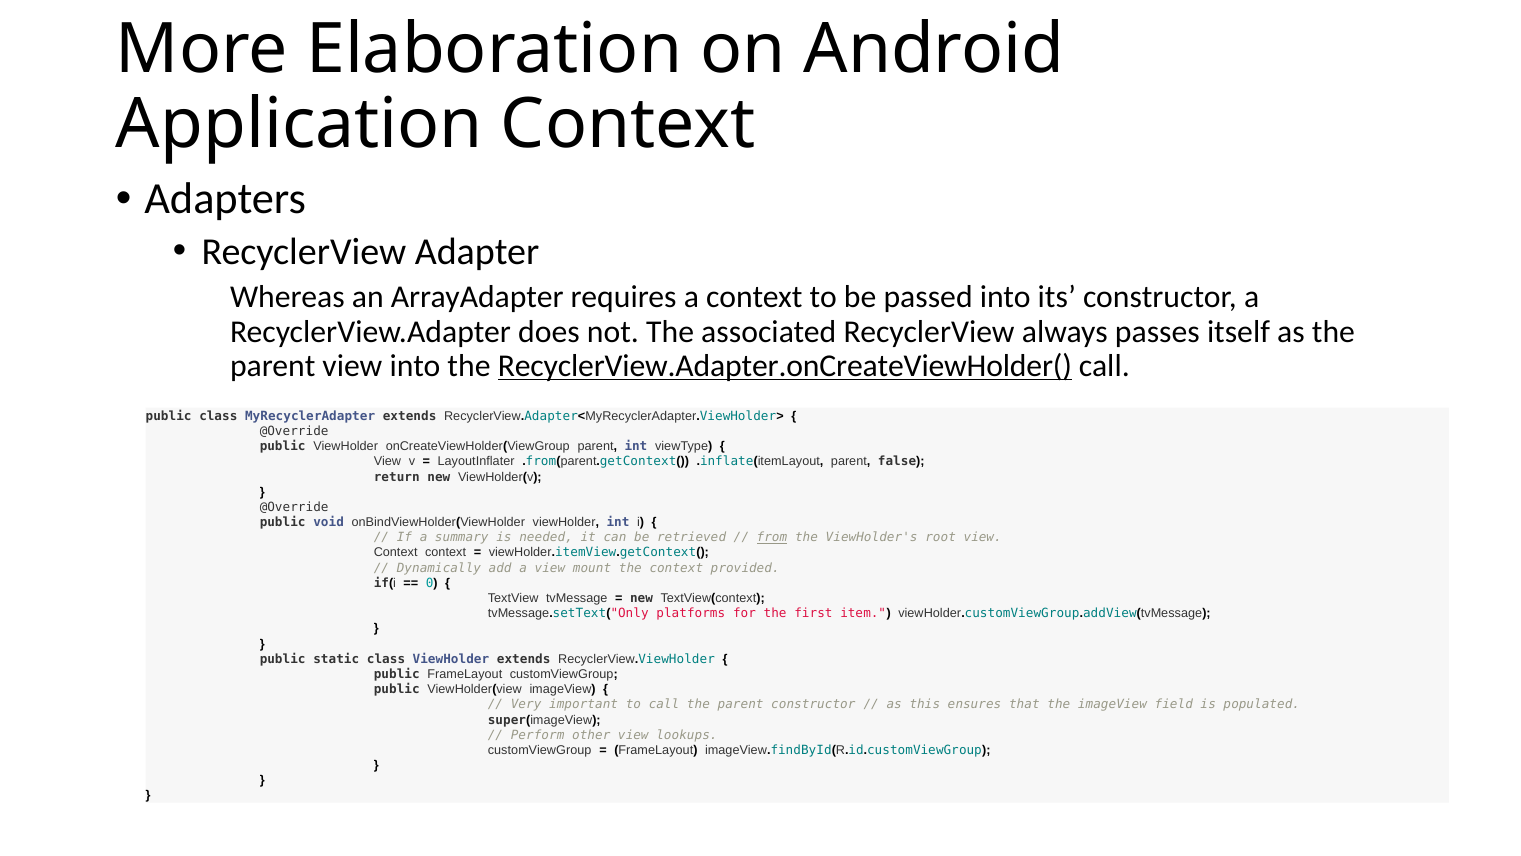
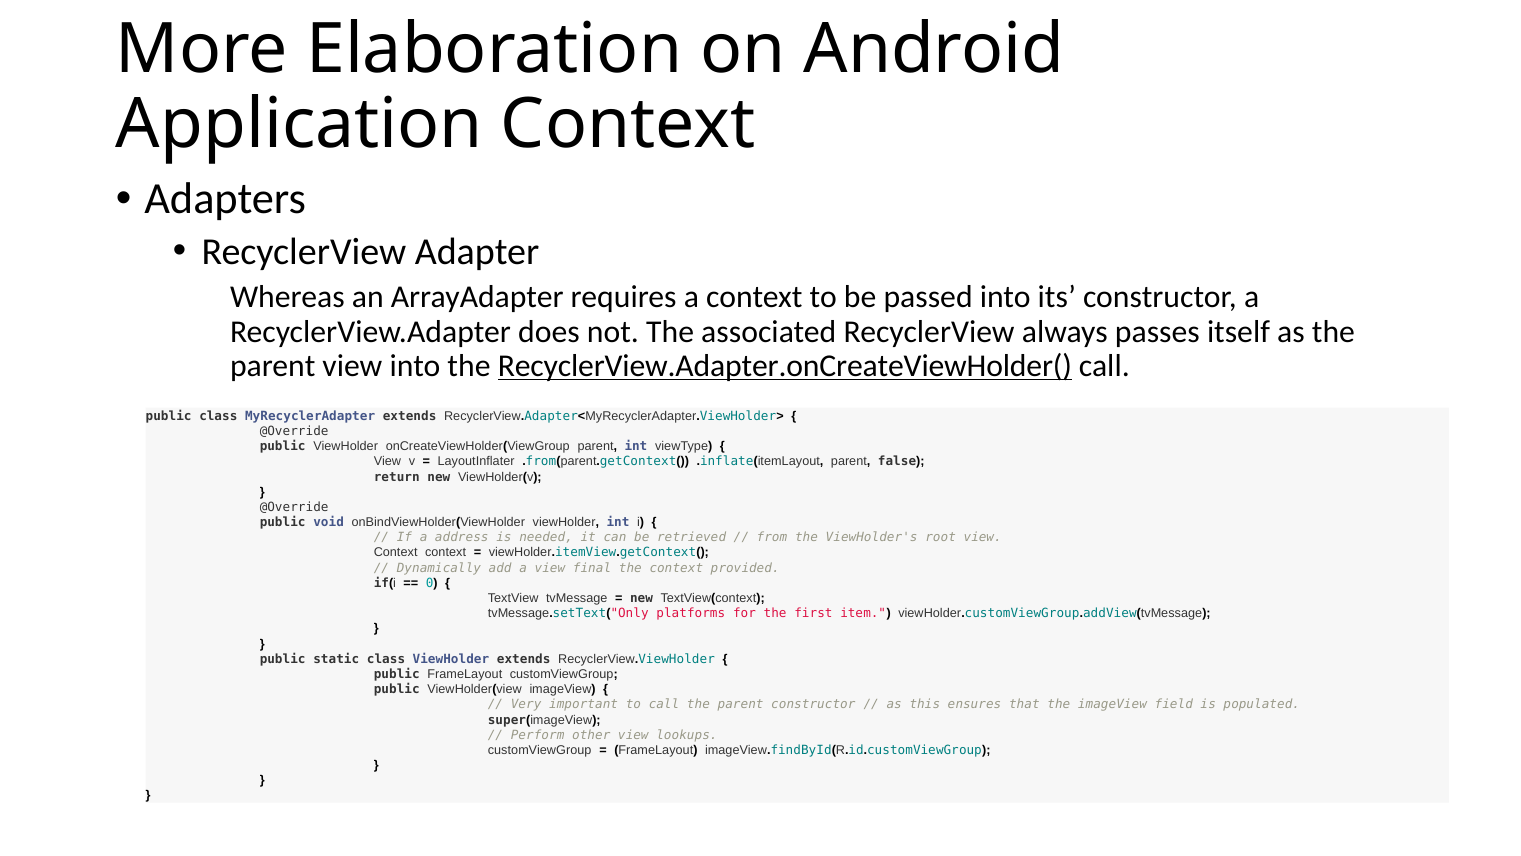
summary: summary -> address
from underline: present -> none
mount: mount -> final
